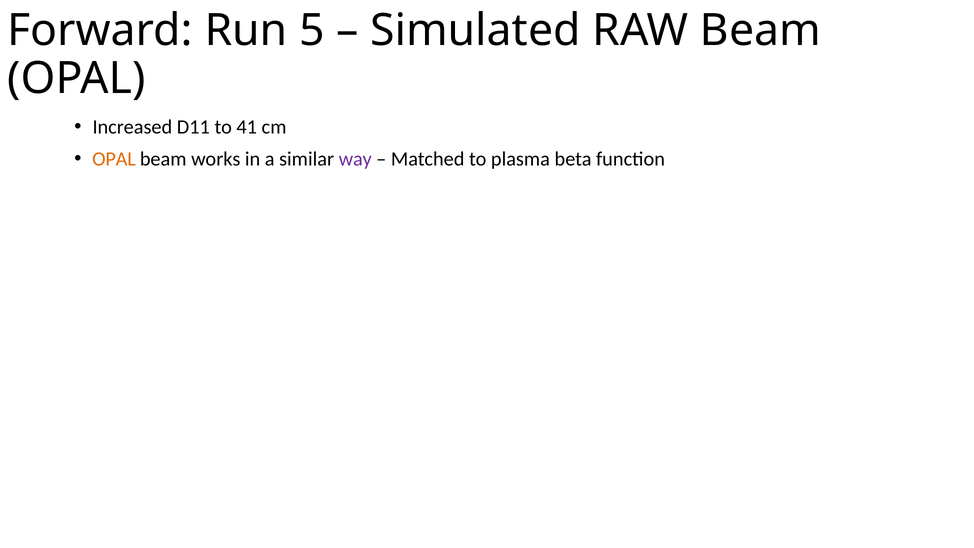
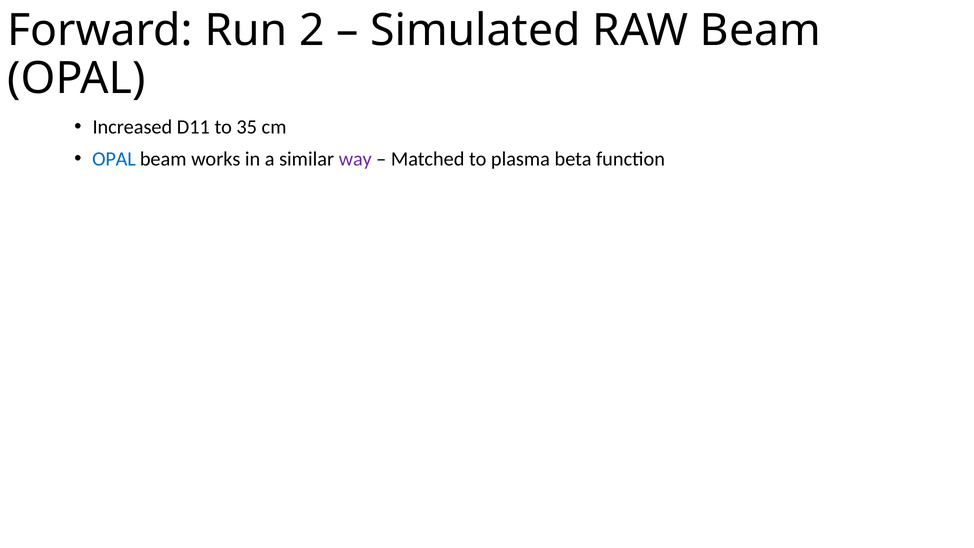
5: 5 -> 2
41: 41 -> 35
OPAL at (114, 159) colour: orange -> blue
